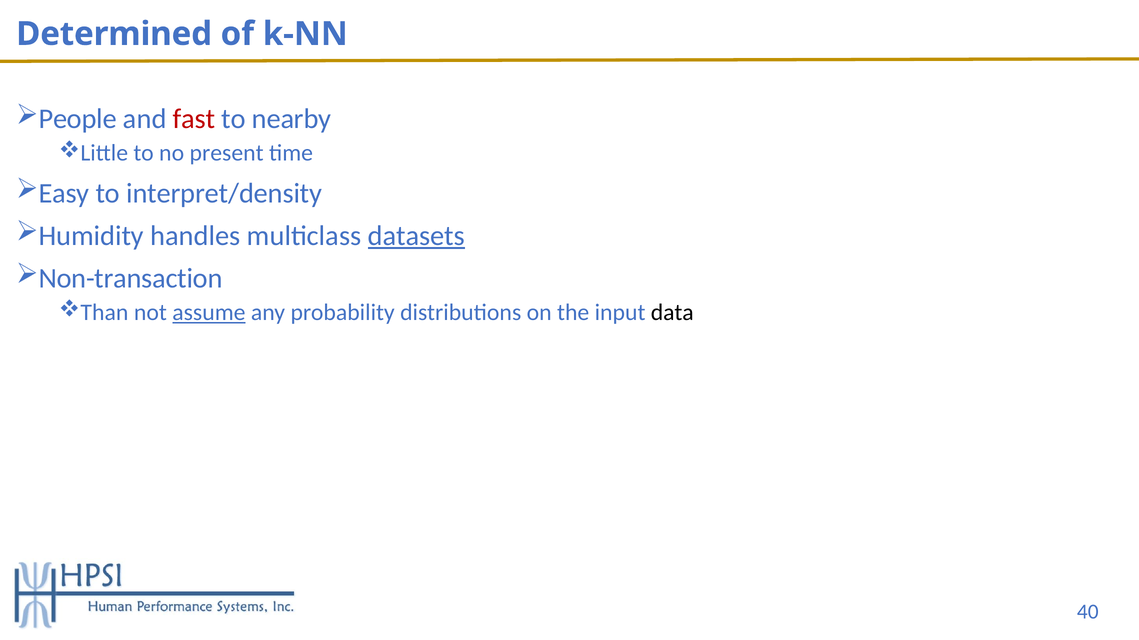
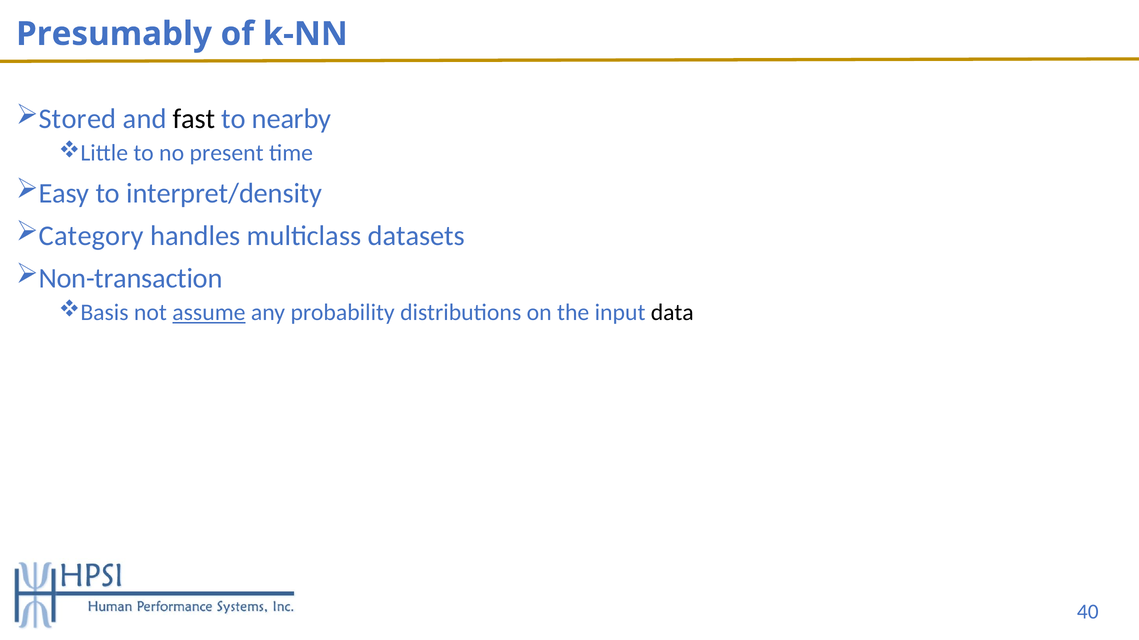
Determined: Determined -> Presumably
People: People -> Stored
fast colour: red -> black
Humidity: Humidity -> Category
datasets underline: present -> none
Than: Than -> Basis
